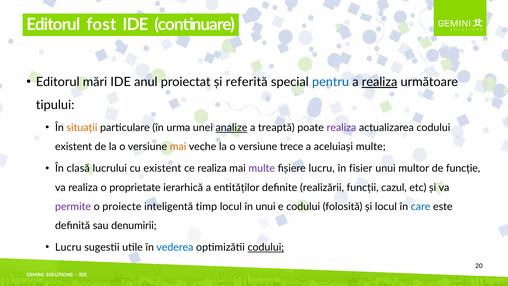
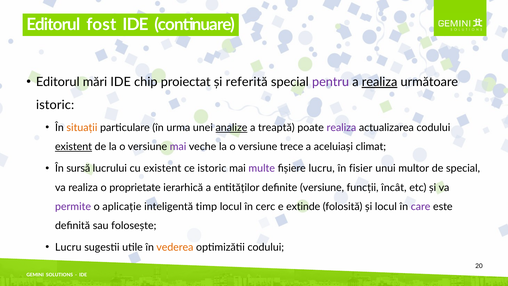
anul: anul -> chip
pentru colour: blue -> purple
tipului at (55, 105): tipului -> istoric
existent at (73, 147) underline: none -> present
mai at (178, 147) colour: orange -> purple
aceluiași multe: multe -> climat
clasă: clasă -> sursă
ce realiza: realiza -> istoric
de funcție: funcție -> special
definite realizării: realizării -> versiune
cazul: cazul -> încât
proiecte: proiecte -> aplicație
în unui: unui -> cerc
e codului: codului -> extinde
care colour: blue -> purple
denumirii: denumirii -> folosește
vederea colour: blue -> orange
codului at (266, 247) underline: present -> none
